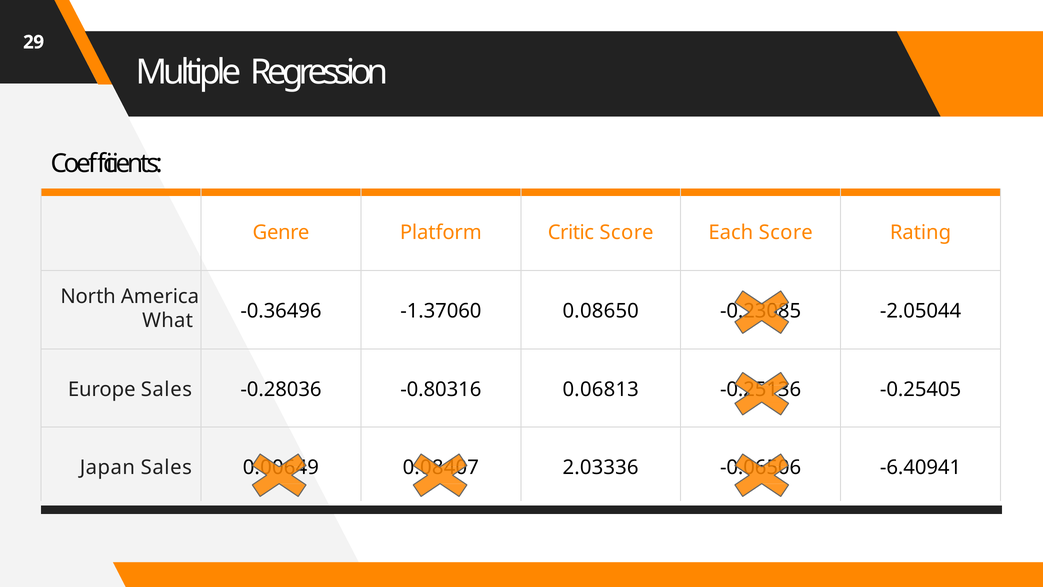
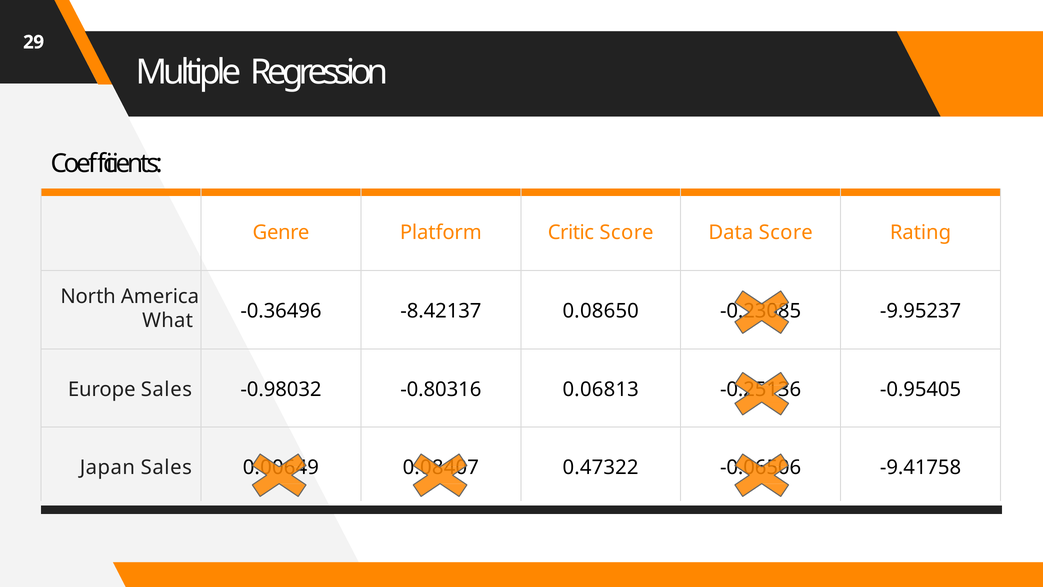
Each: Each -> Data
-1.37060: -1.37060 -> -8.42137
-2.05044: -2.05044 -> -9.95237
-0.28036: -0.28036 -> -0.98032
-0.25405: -0.25405 -> -0.95405
2.03336: 2.03336 -> 0.47322
-6.40941: -6.40941 -> -9.41758
